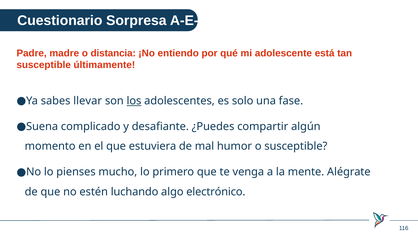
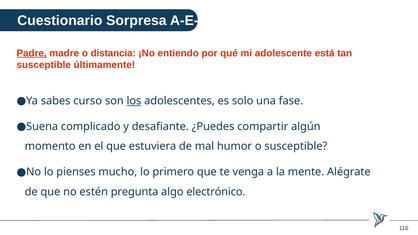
Padre underline: none -> present
llevar: llevar -> curso
luchando: luchando -> pregunta
